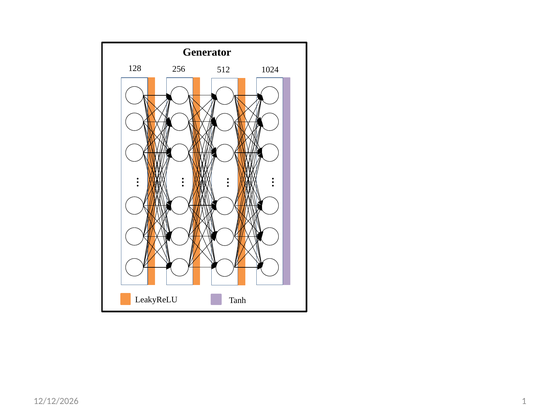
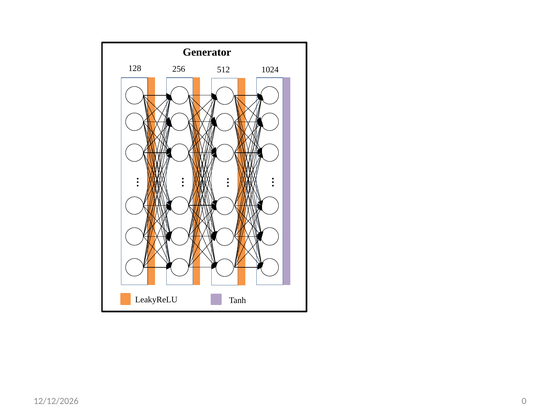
1: 1 -> 0
